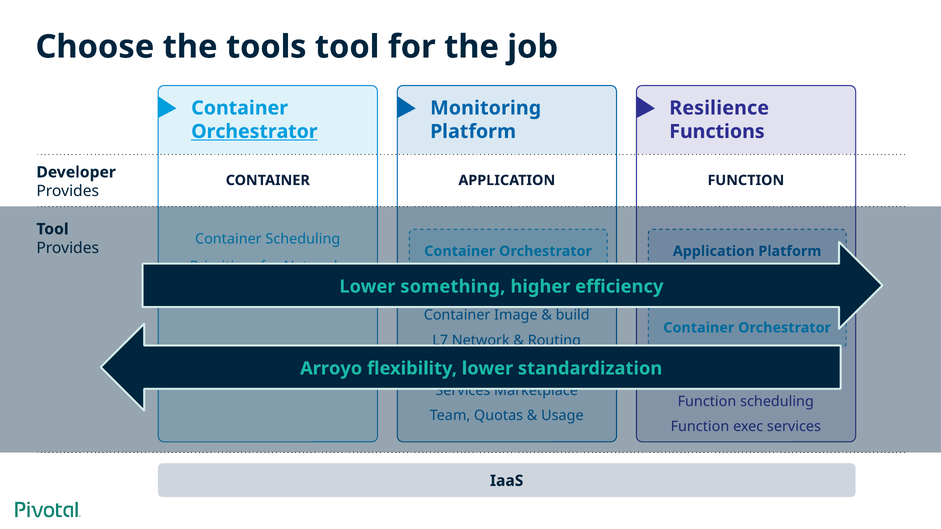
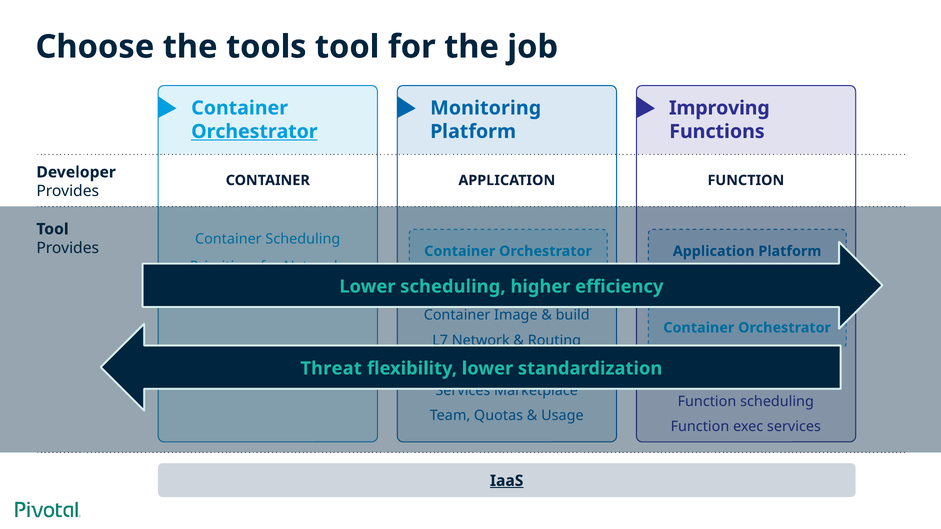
Resilience: Resilience -> Improving
Lower something: something -> scheduling
Arroyo: Arroyo -> Threat
IaaS underline: none -> present
